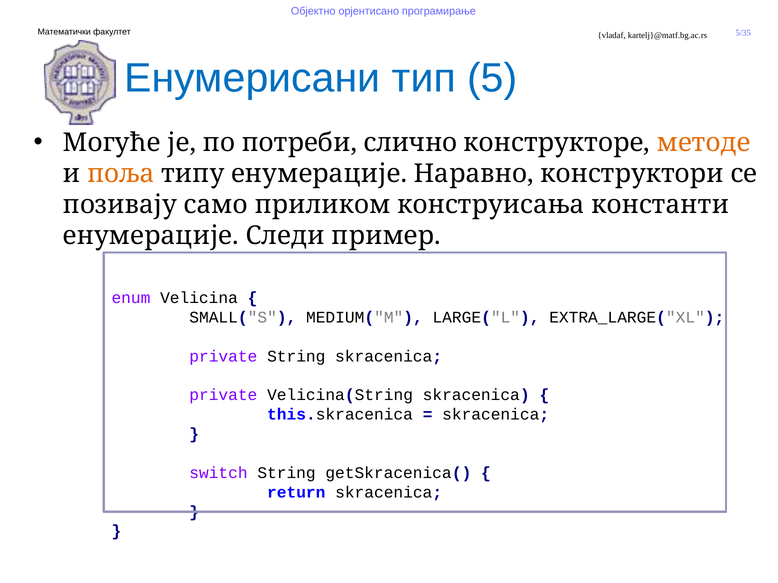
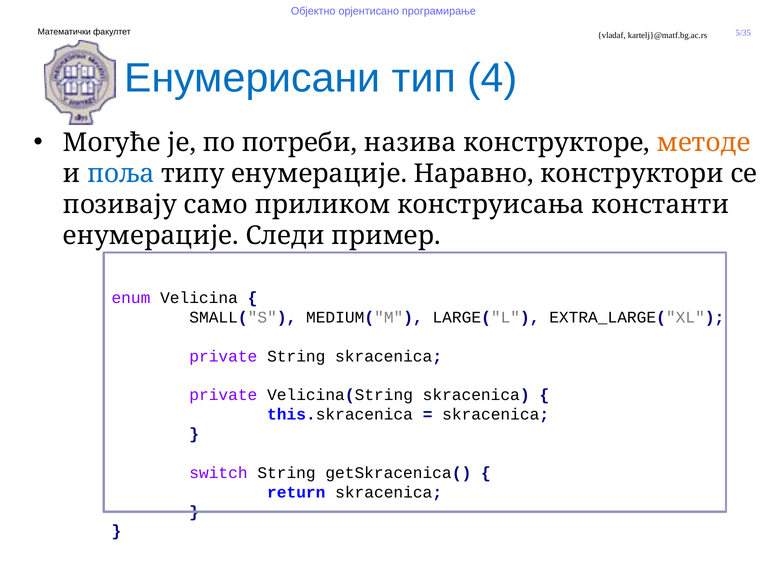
5: 5 -> 4
слично: слично -> назива
поља colour: orange -> blue
